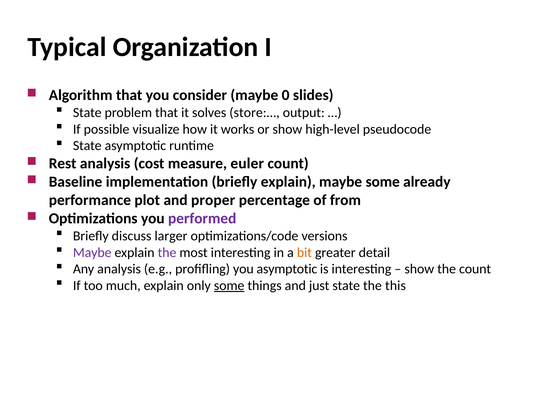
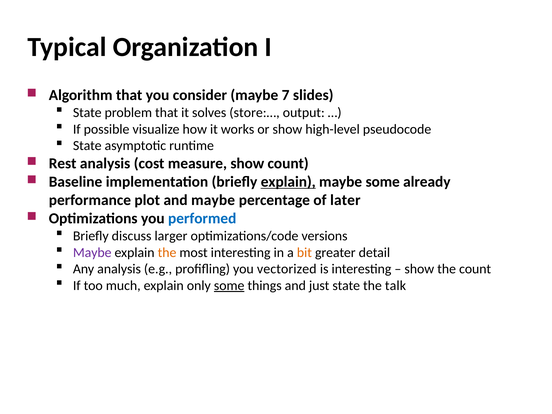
0: 0 -> 7
measure euler: euler -> show
explain at (288, 182) underline: none -> present
and proper: proper -> maybe
from: from -> later
performed colour: purple -> blue
the at (167, 252) colour: purple -> orange
you asymptotic: asymptotic -> vectorized
this: this -> talk
